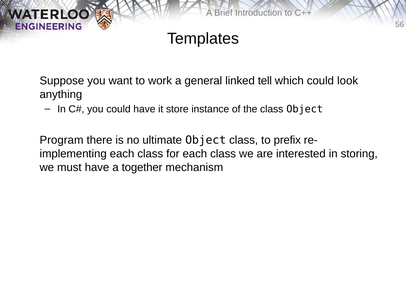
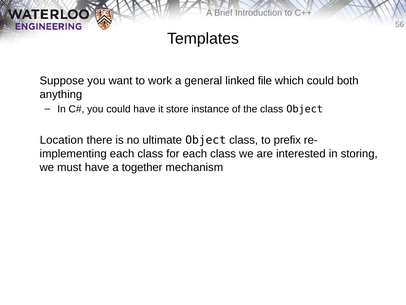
tell: tell -> file
look: look -> both
Program: Program -> Location
